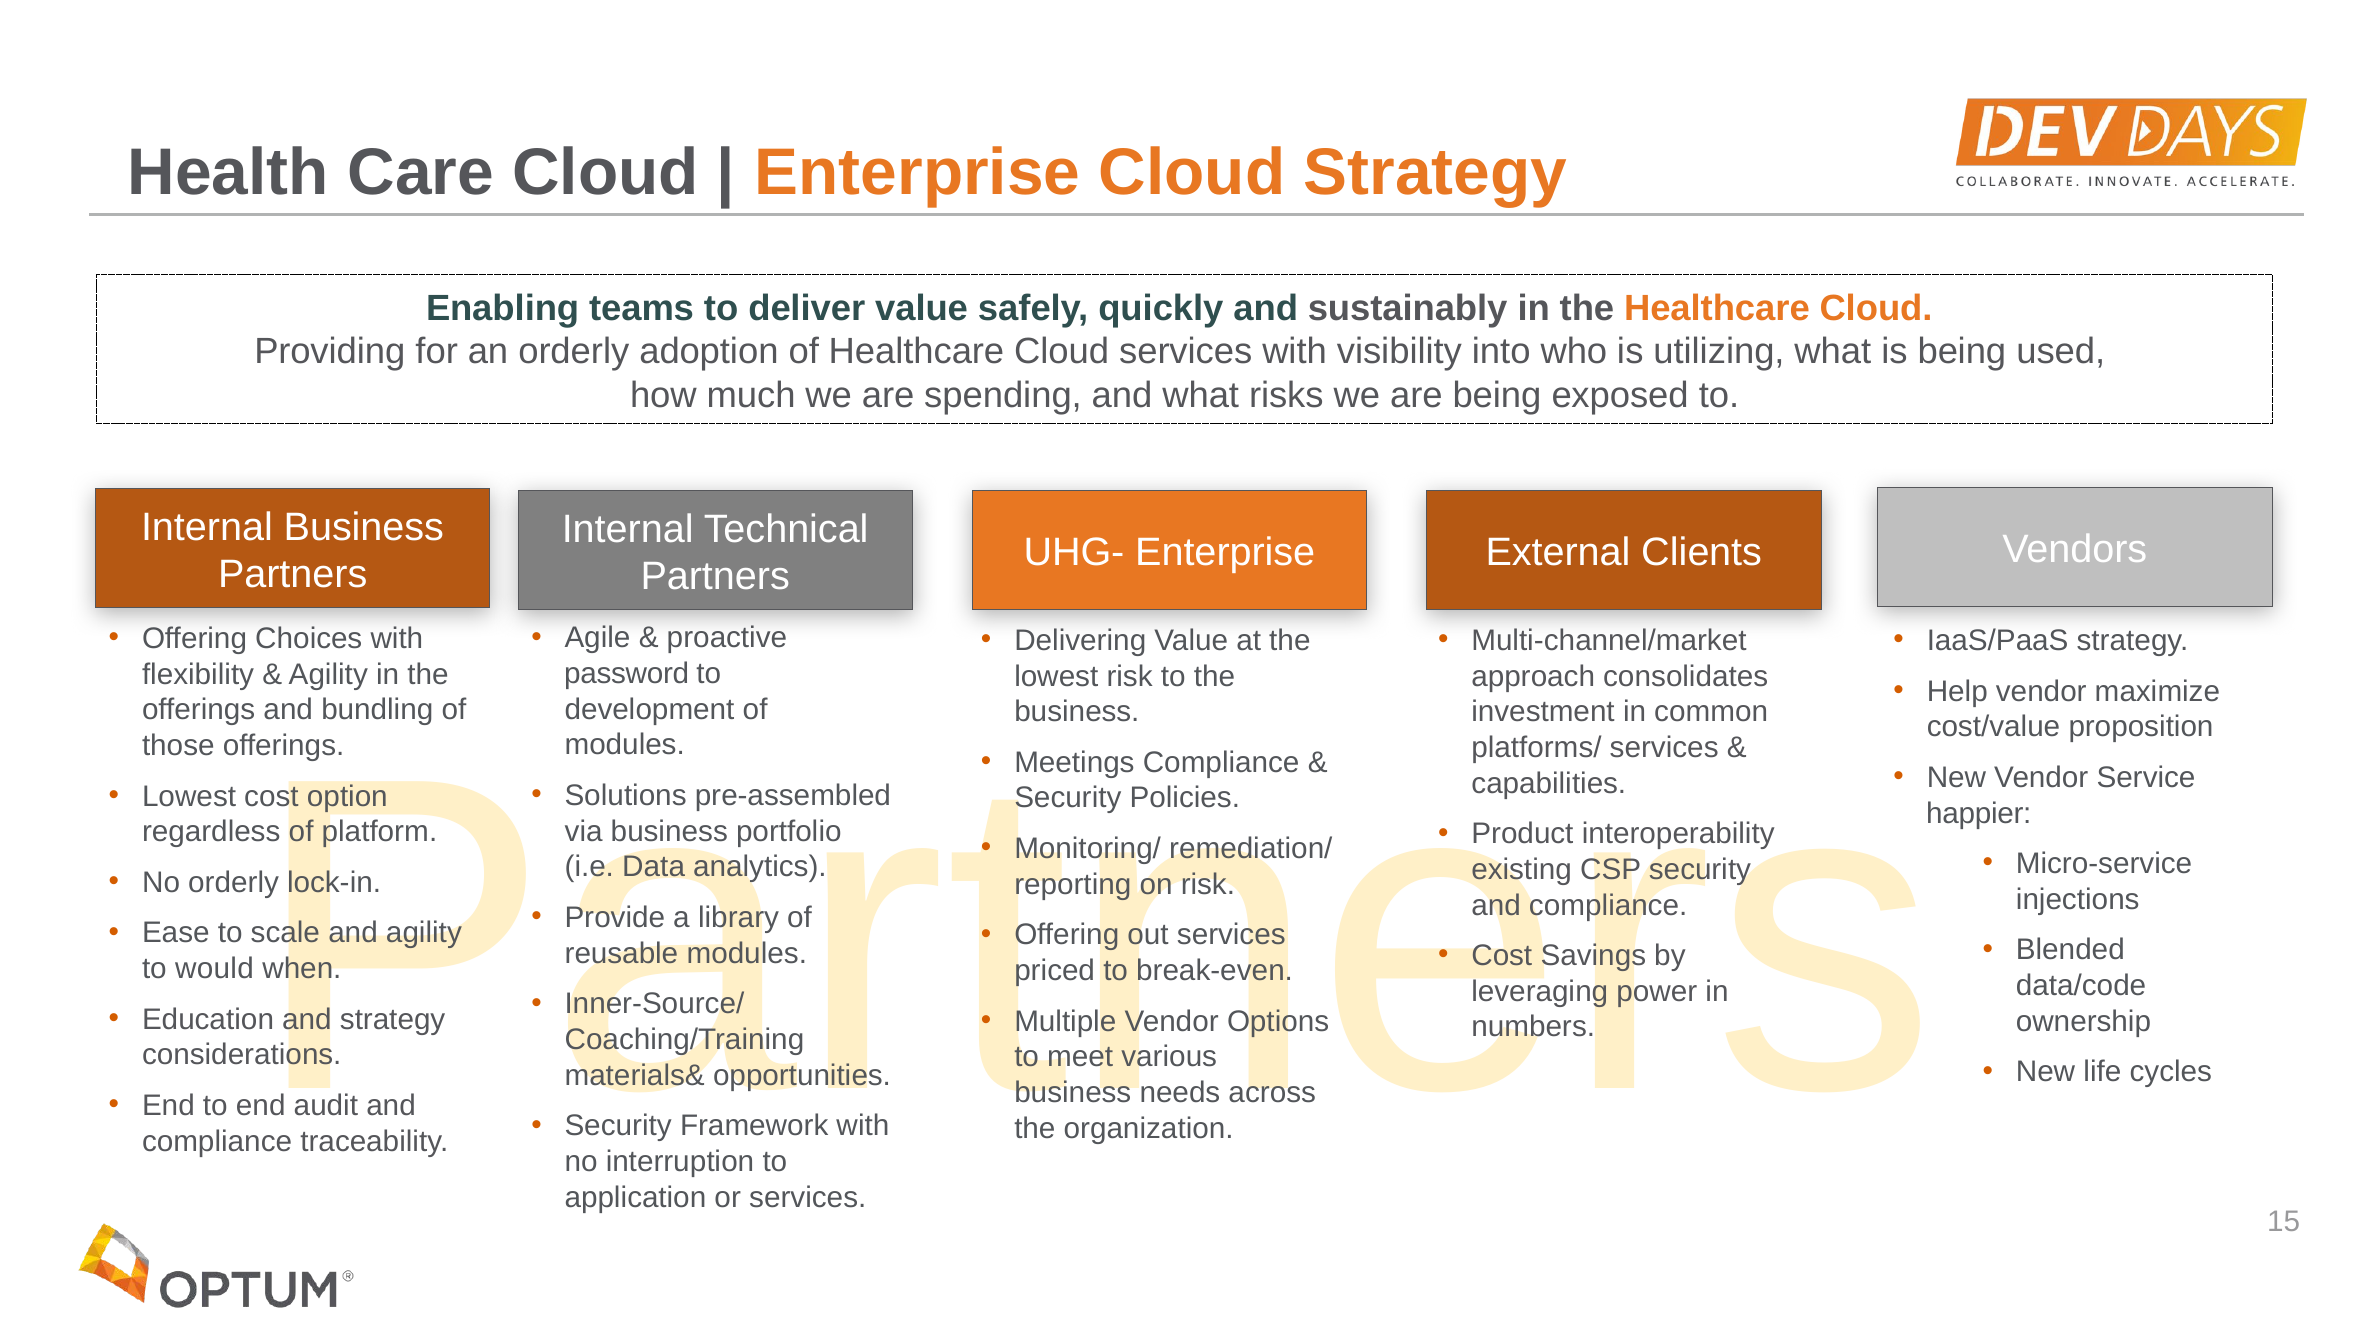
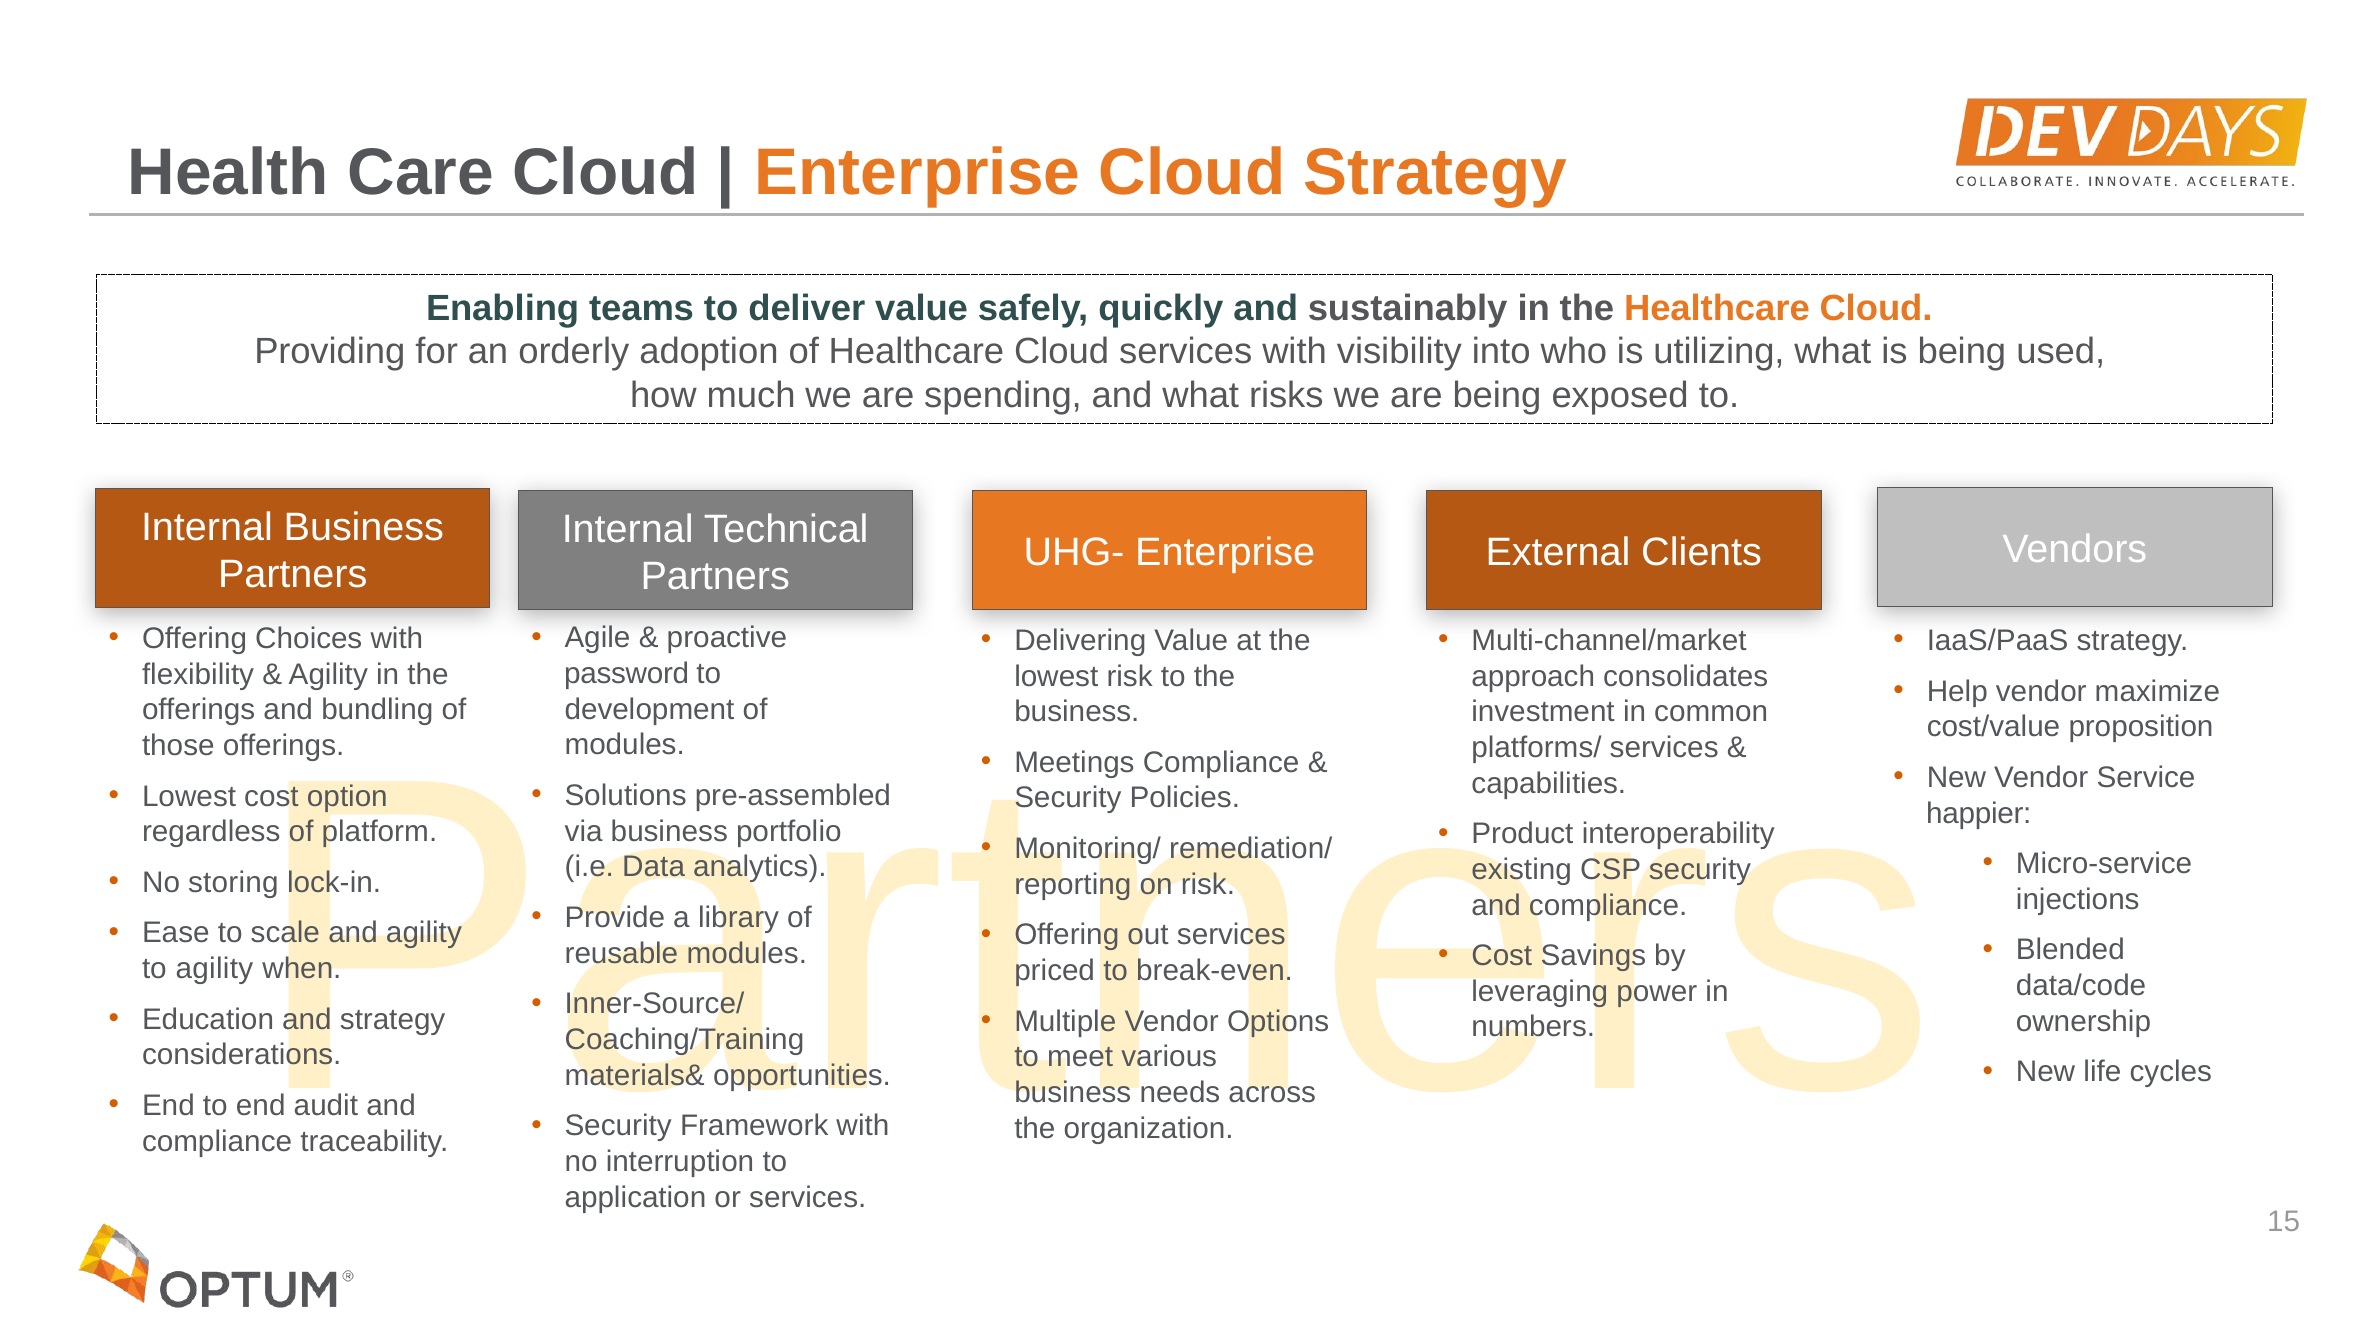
No orderly: orderly -> storing
to would: would -> agility
